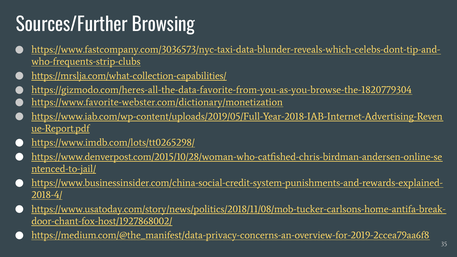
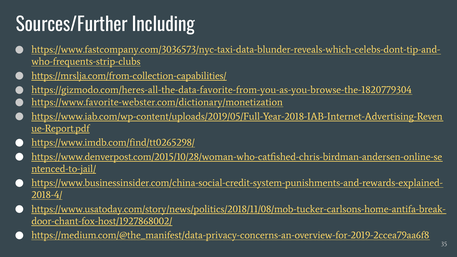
Browsing: Browsing -> Including
https://mrslja.com/what-collection-capabilities/: https://mrslja.com/what-collection-capabilities/ -> https://mrslja.com/from-collection-capabilities/
https://www.imdb.com/lots/tt0265298/: https://www.imdb.com/lots/tt0265298/ -> https://www.imdb.com/find/tt0265298/
